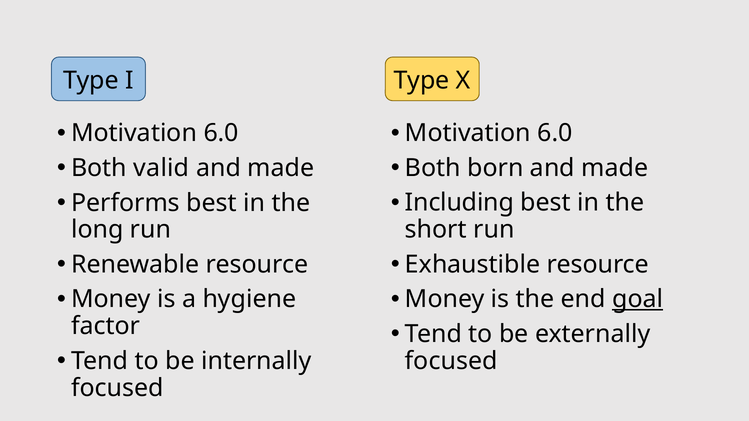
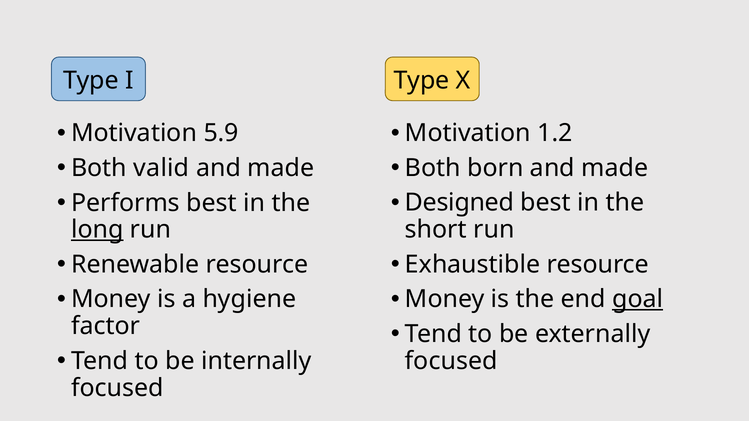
6.0 at (555, 133): 6.0 -> 1.2
6.0 at (221, 133): 6.0 -> 5.9
Including: Including -> Designed
long underline: none -> present
